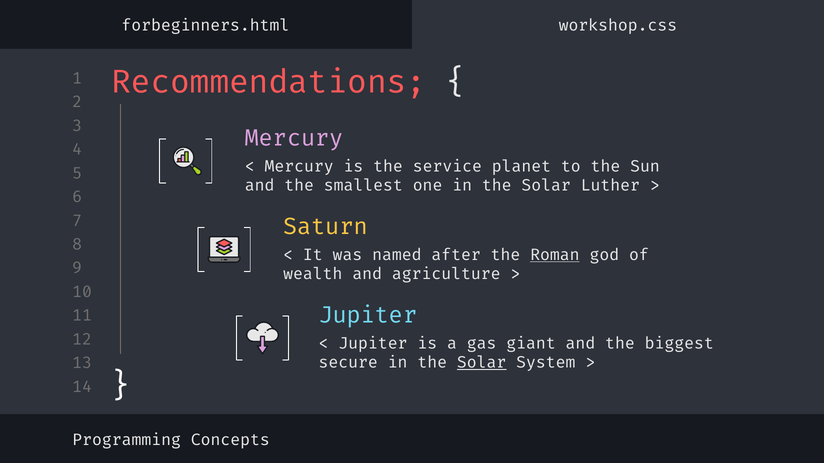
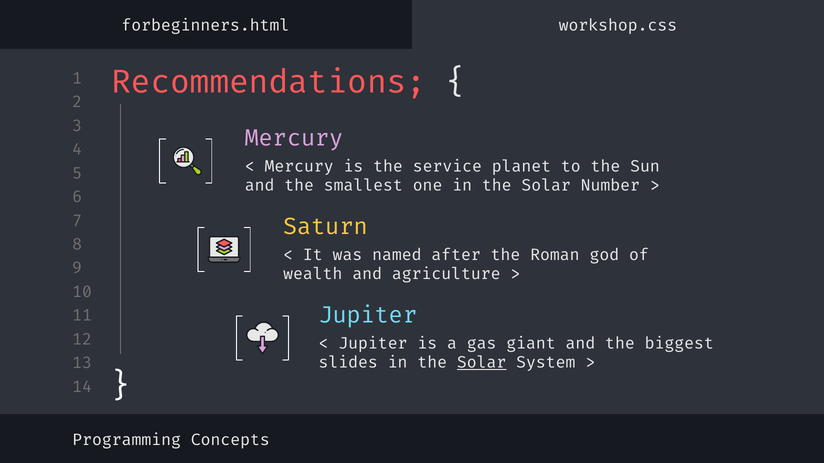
Luther: Luther -> Number
Roman underline: present -> none
secure: secure -> slides
